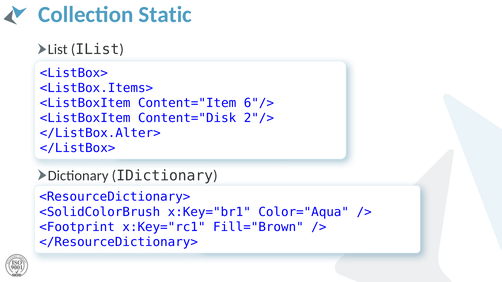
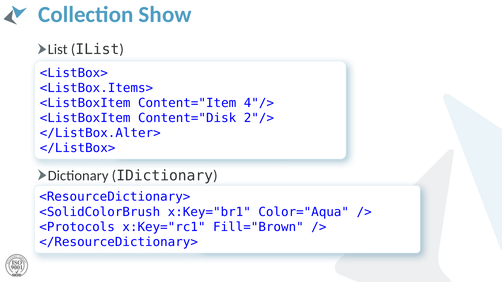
Static: Static -> Show
6"/>: 6"/> -> 4"/>
<Footprint: <Footprint -> <Protocols
